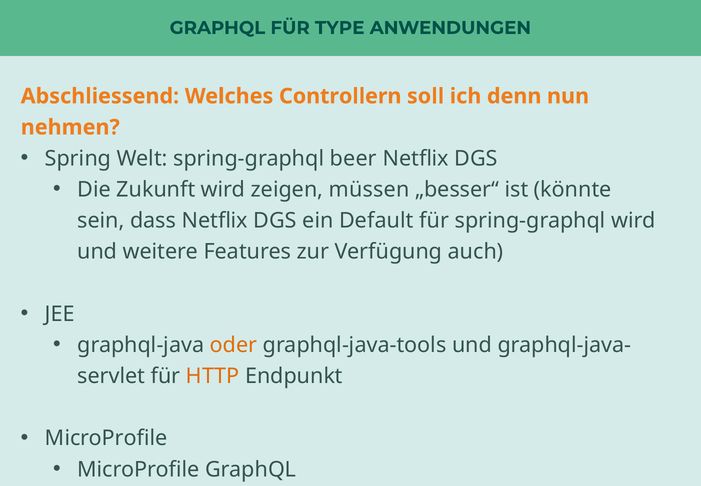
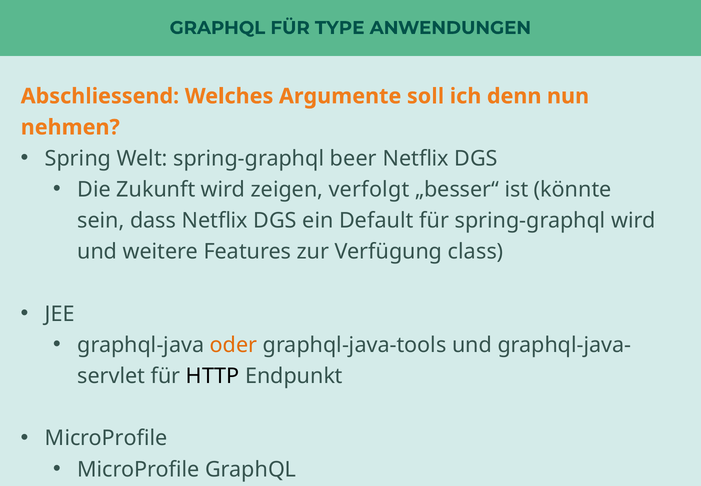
Controllern: Controllern -> Argumente
müssen: müssen -> verfolgt
Verfügung auch: auch -> class
HTTP colour: orange -> black
